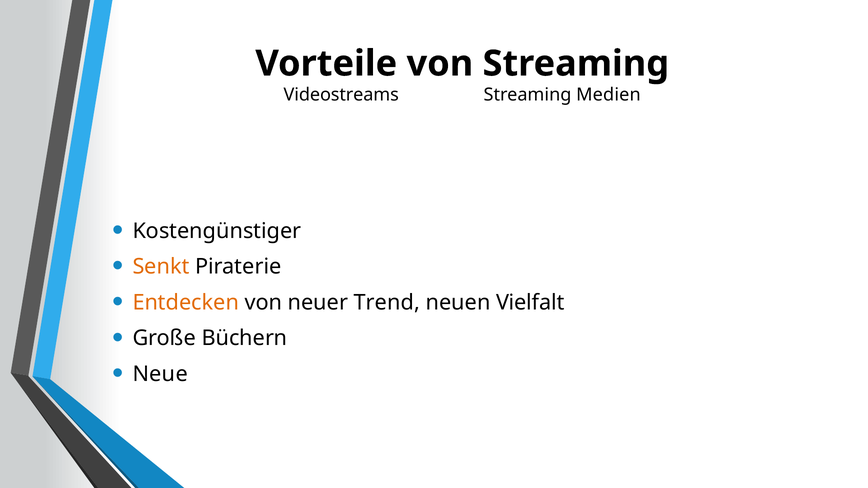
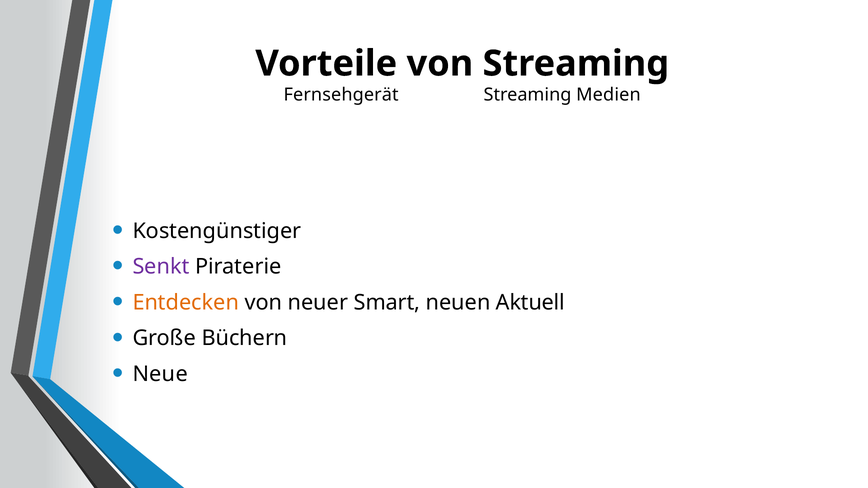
Videostreams: Videostreams -> Fernsehgerät
Senkt colour: orange -> purple
Trend: Trend -> Smart
Vielfalt: Vielfalt -> Aktuell
